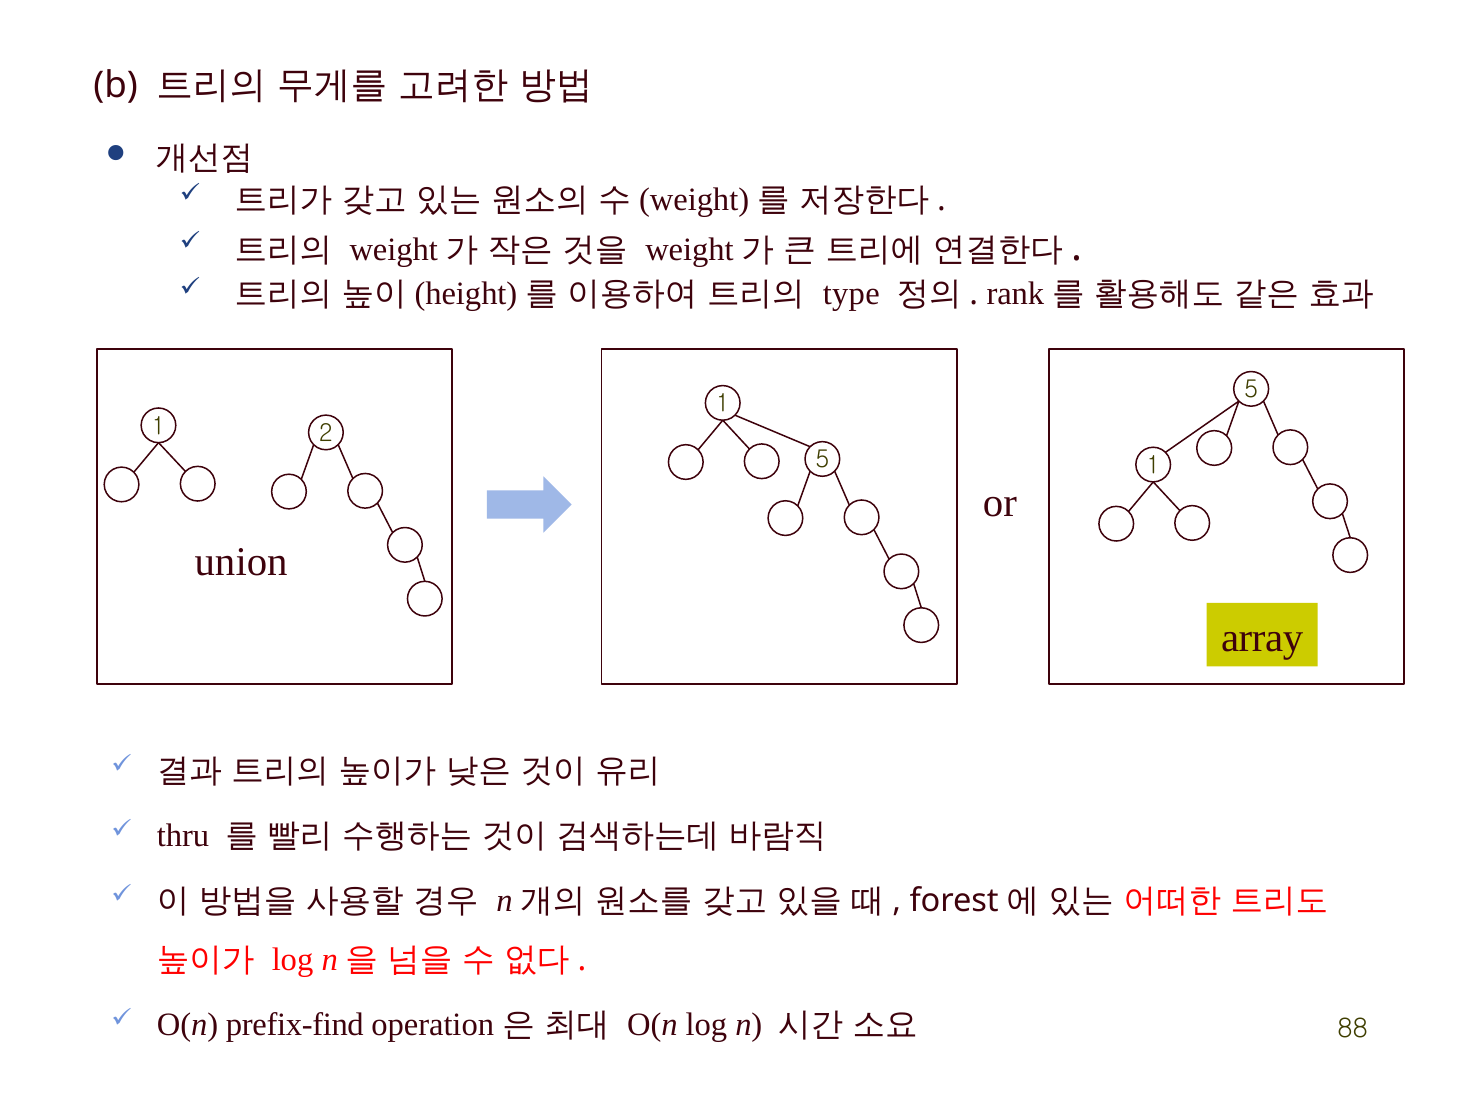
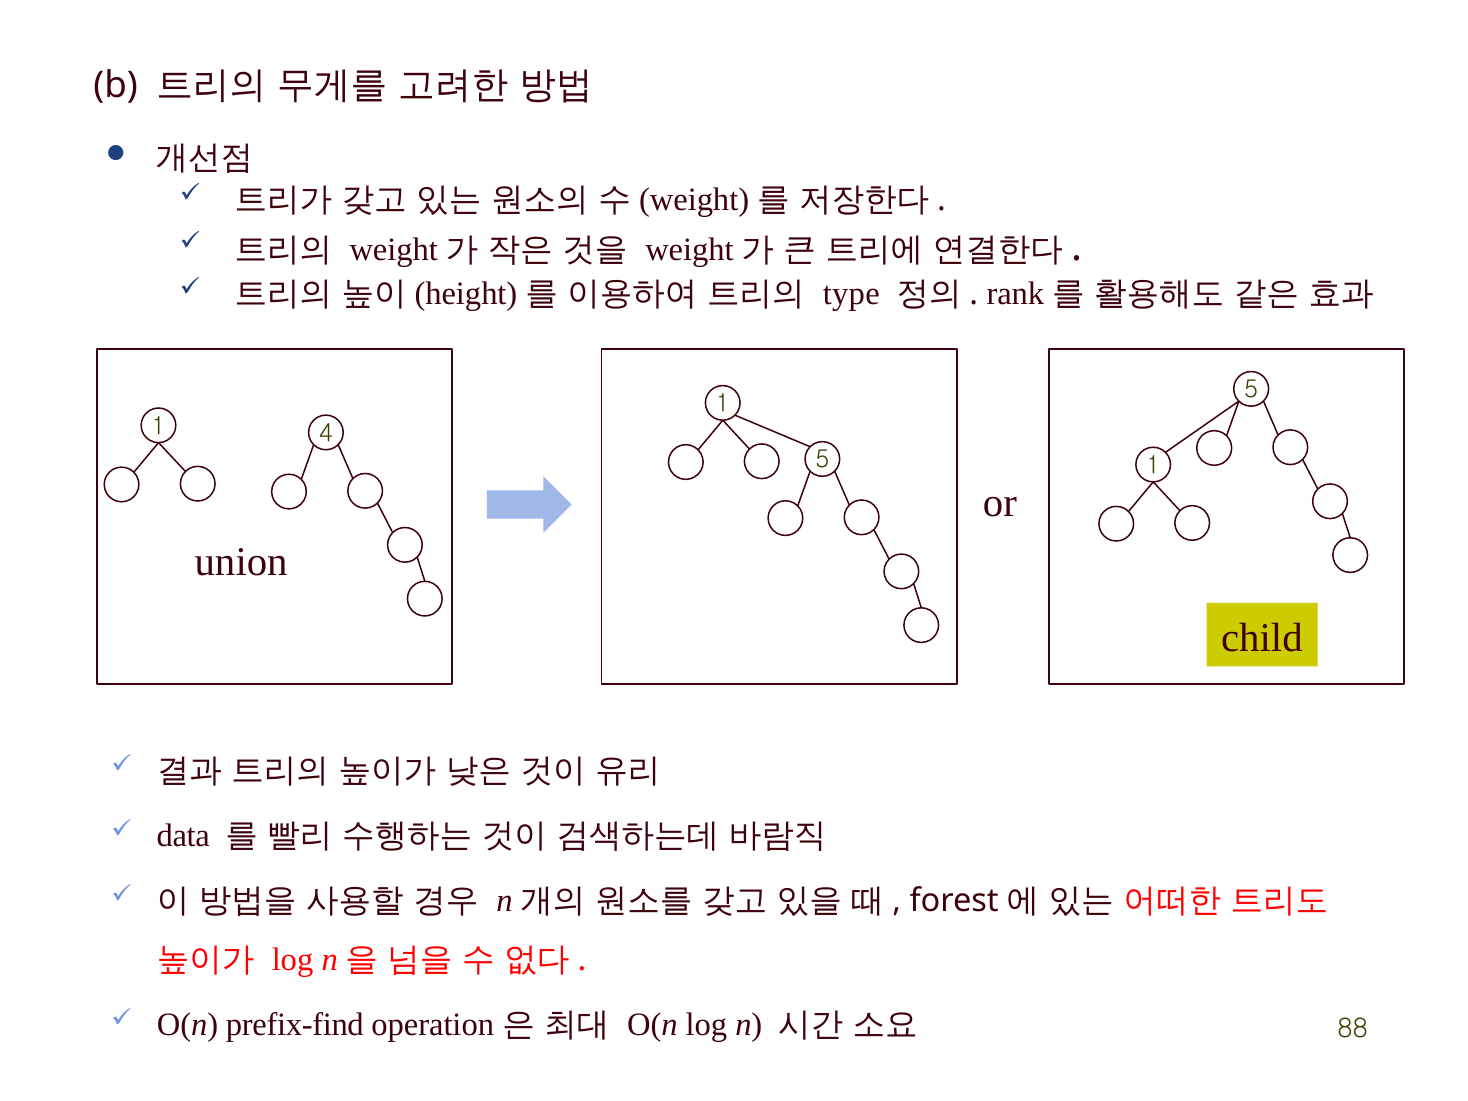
2: 2 -> 4
array: array -> child
thru: thru -> data
